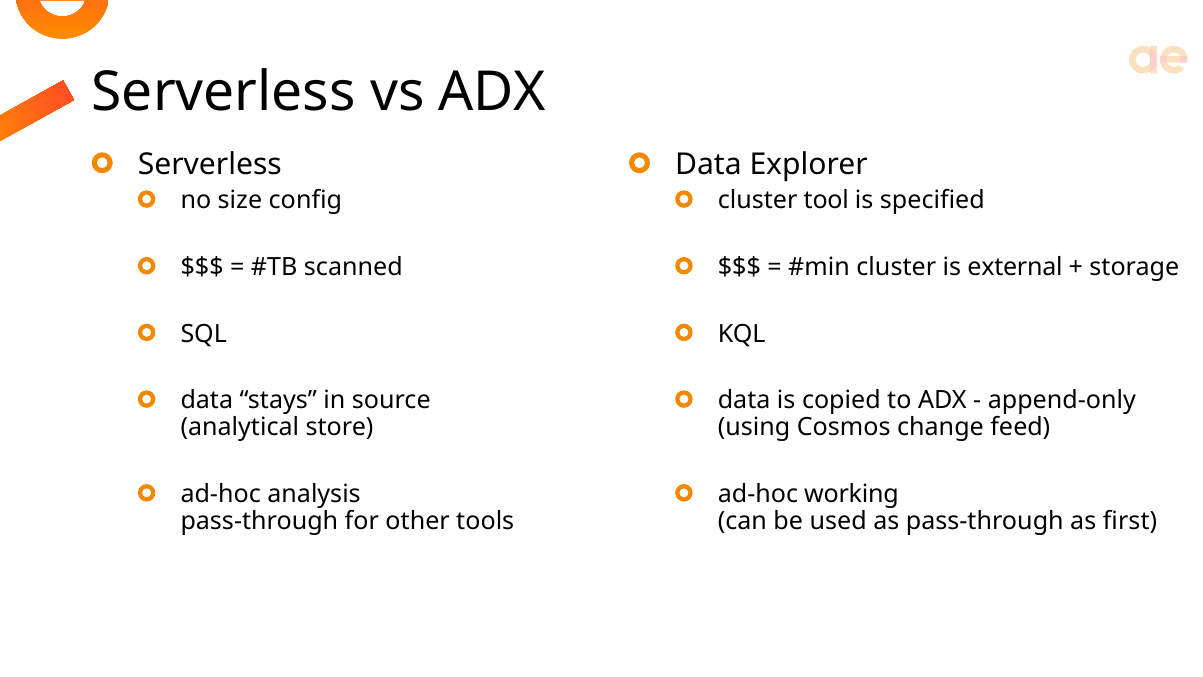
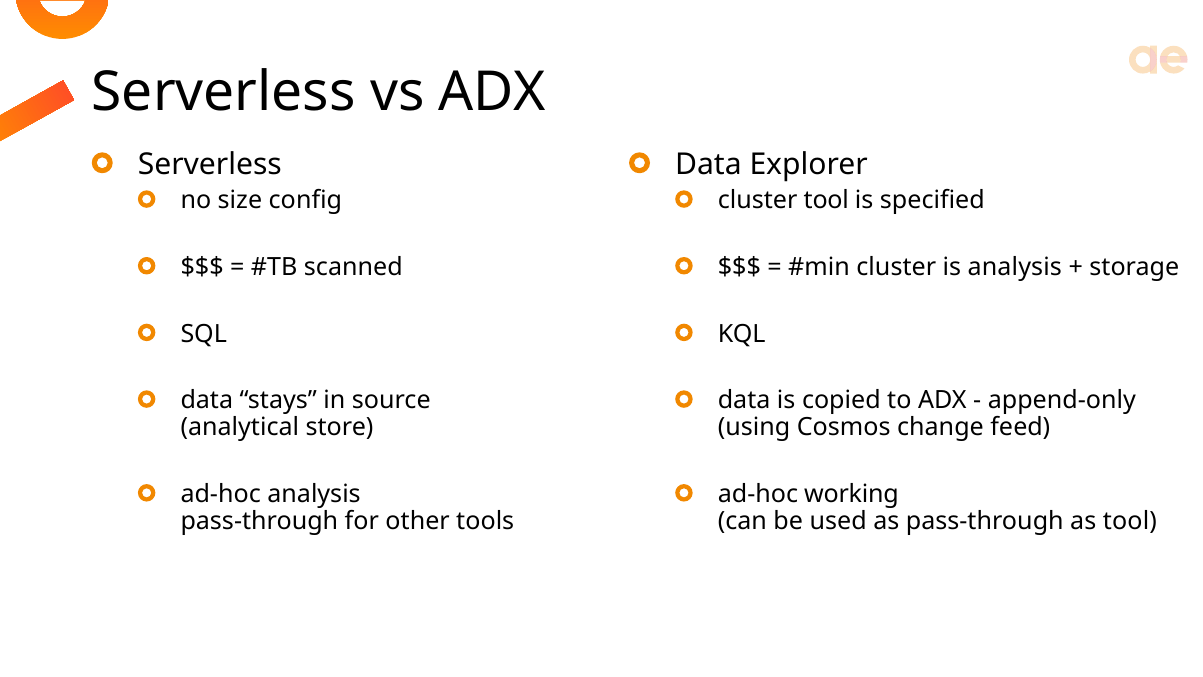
is external: external -> analysis
as first: first -> tool
